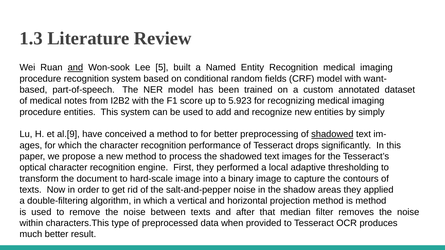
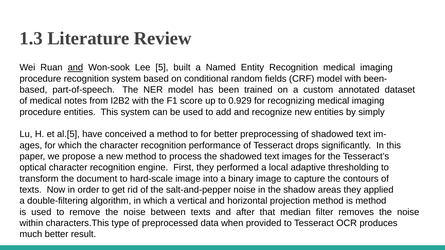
want-: want- -> been-
5.923: 5.923 -> 0.929
al.[9: al.[9 -> al.[5
shadowed at (332, 134) underline: present -> none
